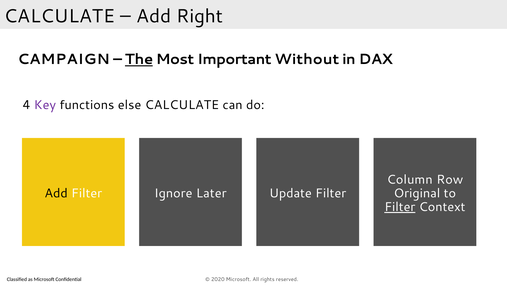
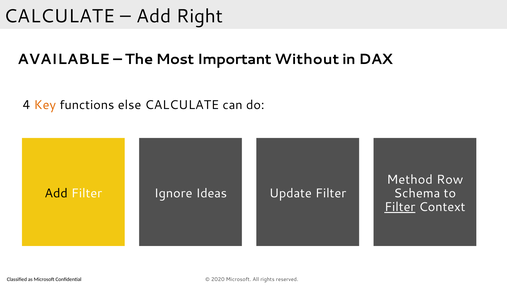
CAMPAIGN: CAMPAIGN -> AVAILABLE
The underline: present -> none
Key colour: purple -> orange
Column: Column -> Method
Later: Later -> Ideas
Original: Original -> Schema
